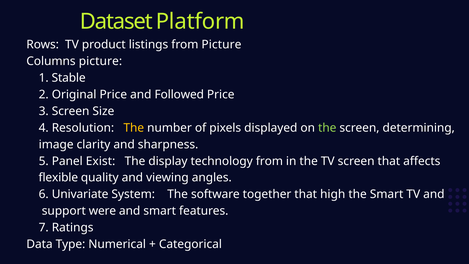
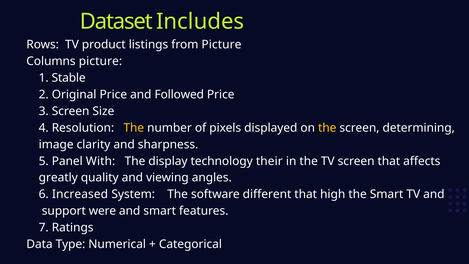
Platform: Platform -> Includes
the at (327, 128) colour: light green -> yellow
Exist: Exist -> With
technology from: from -> their
flexible: flexible -> greatly
Univariate: Univariate -> Increased
together: together -> different
